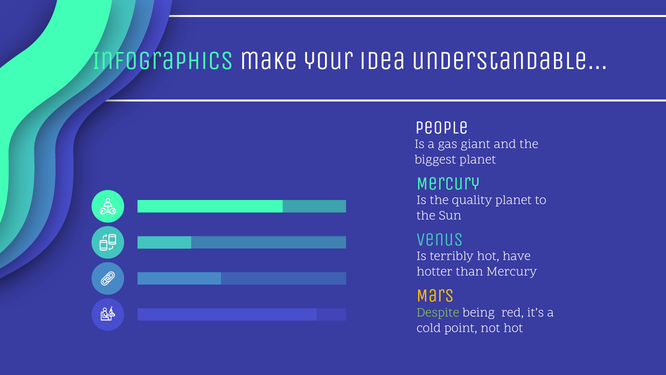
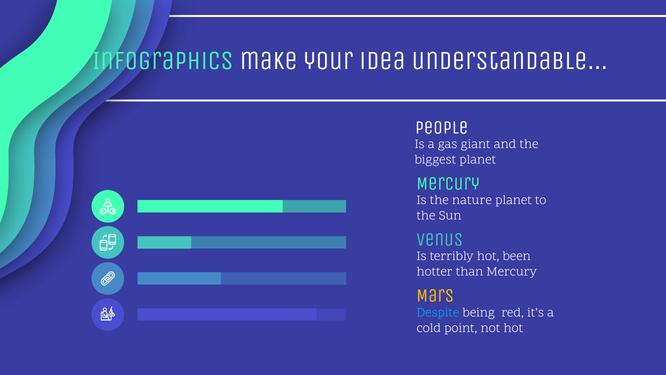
quality: quality -> nature
have: have -> been
Despite colour: light green -> light blue
